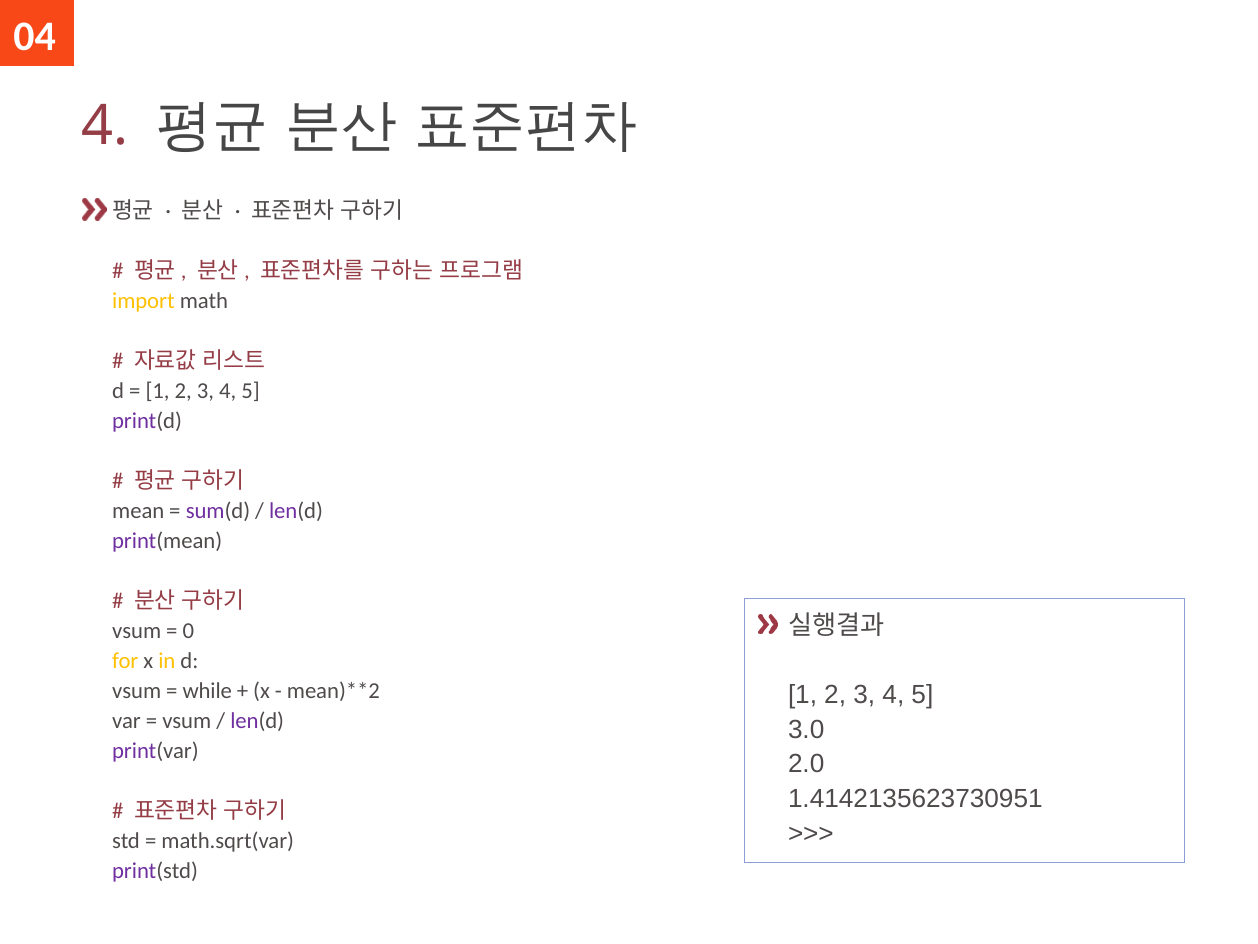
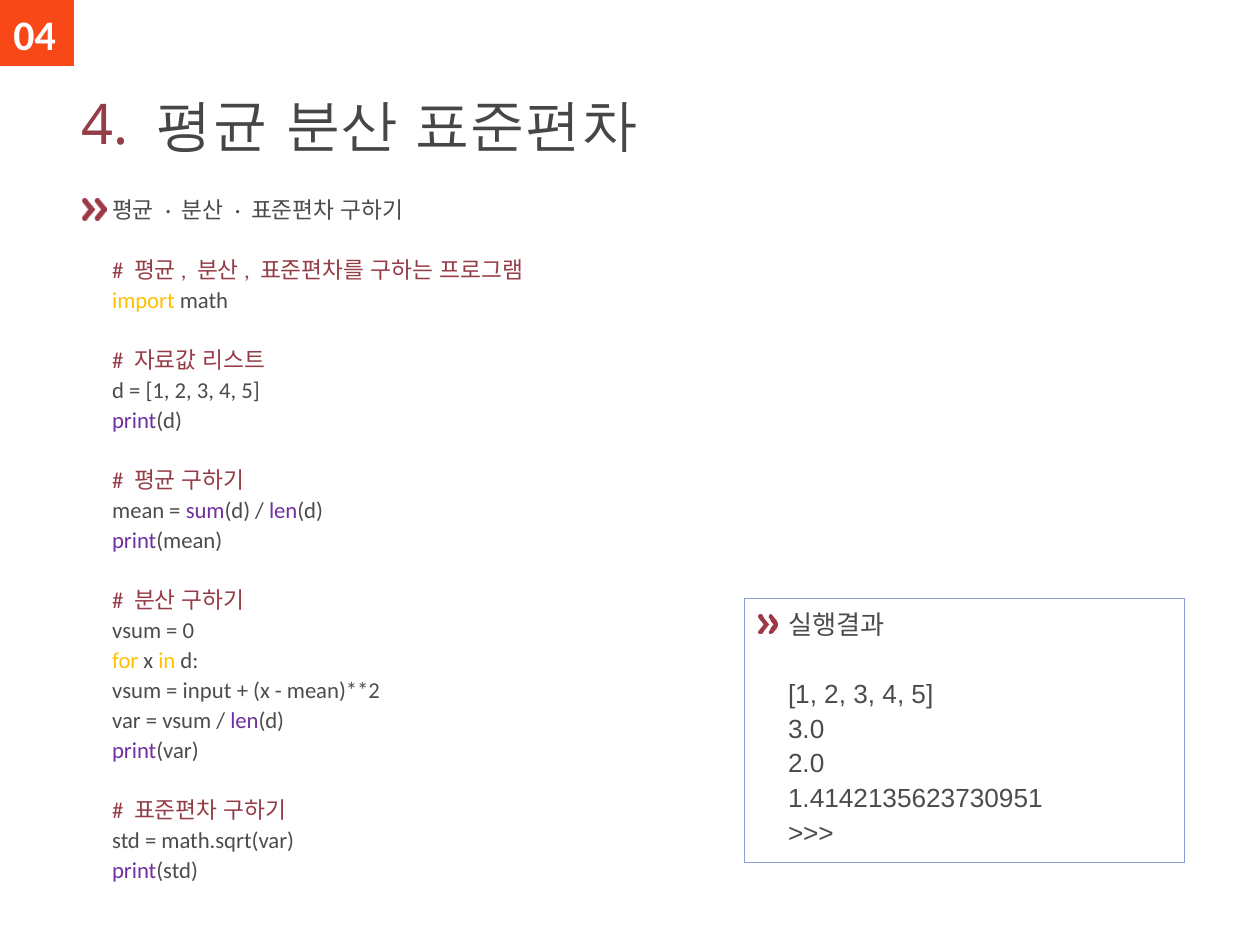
while: while -> input
